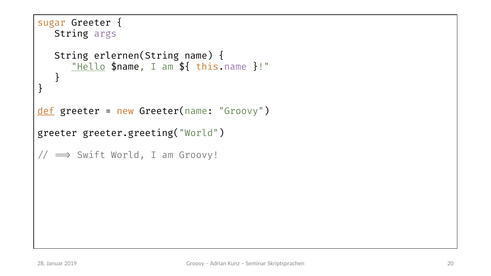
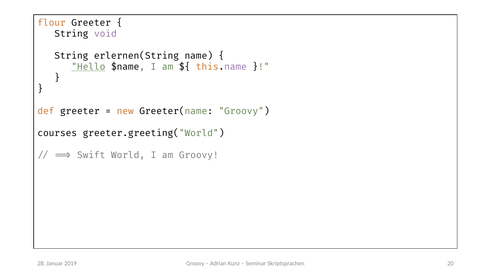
sugar: sugar -> flour
args: args -> void
def underline: present -> none
greeter at (57, 133): greeter -> courses
